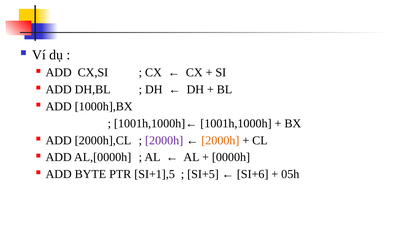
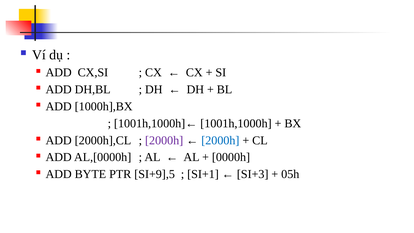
2000h at (220, 140) colour: orange -> blue
SI+1],5: SI+1],5 -> SI+9],5
SI+5: SI+5 -> SI+1
SI+6: SI+6 -> SI+3
